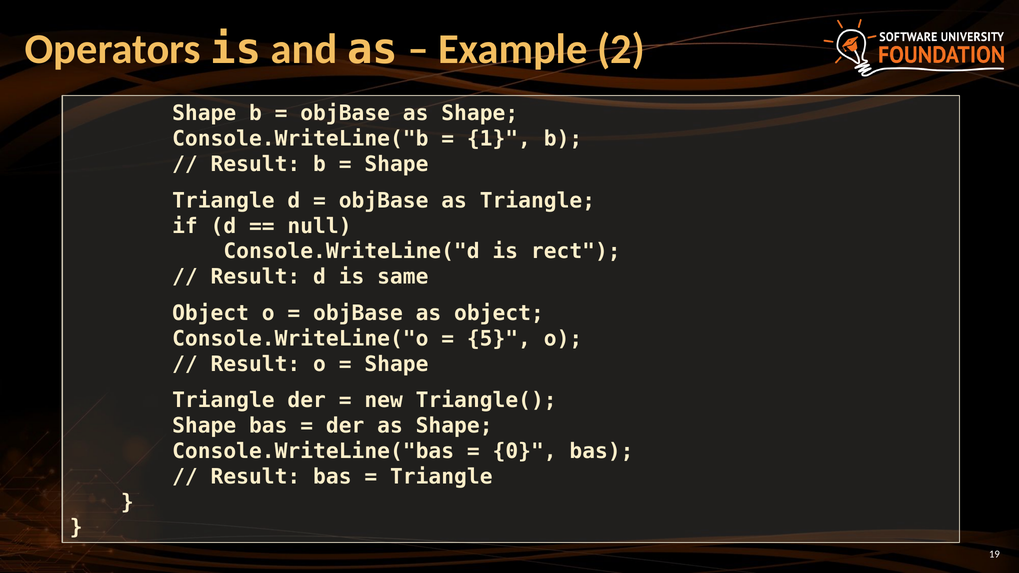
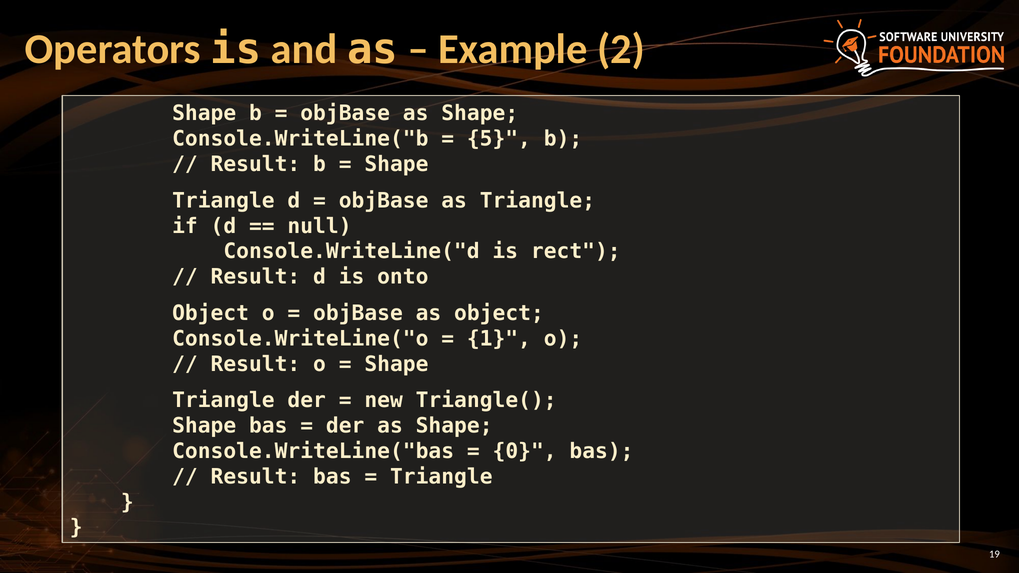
1: 1 -> 5
same: same -> onto
5: 5 -> 1
